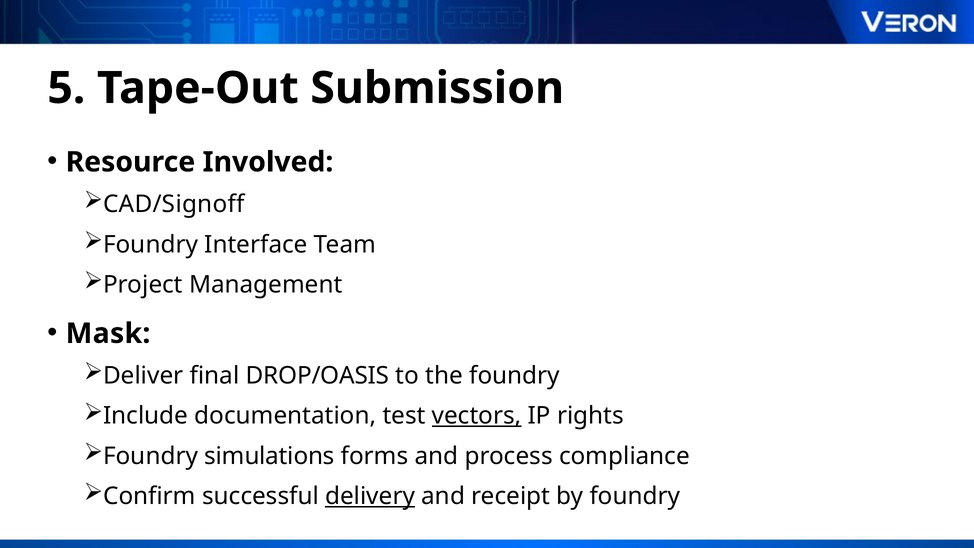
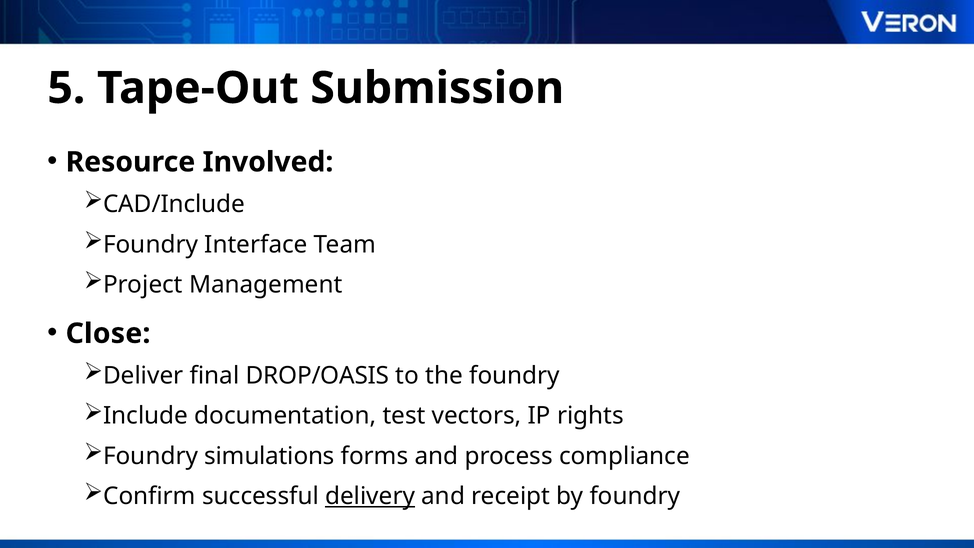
CAD/Signoff: CAD/Signoff -> CAD/Include
Mask: Mask -> Close
vectors underline: present -> none
